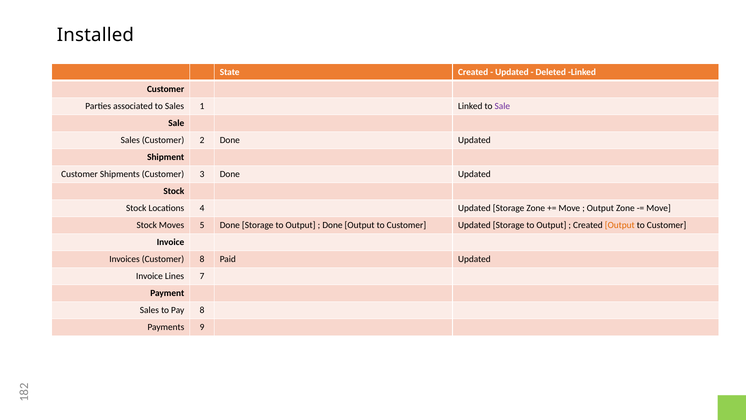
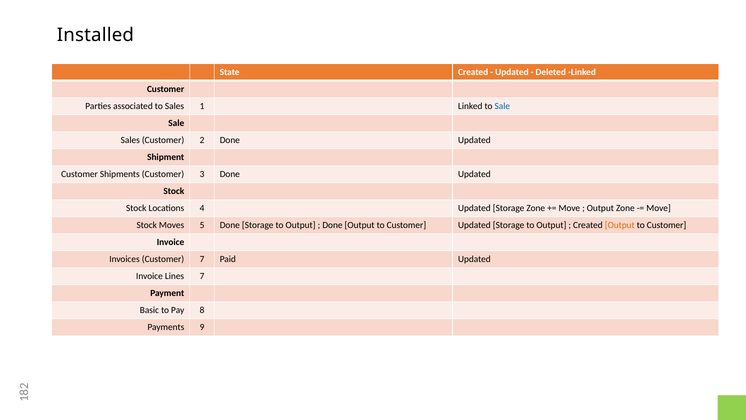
Sale at (502, 106) colour: purple -> blue
Customer 8: 8 -> 7
Sales at (149, 310): Sales -> Basic
